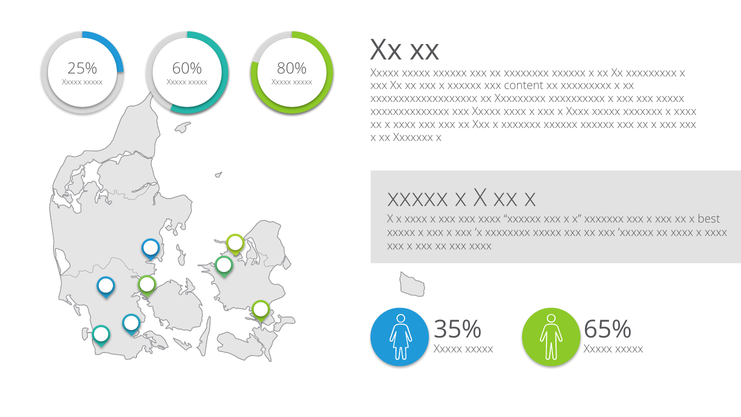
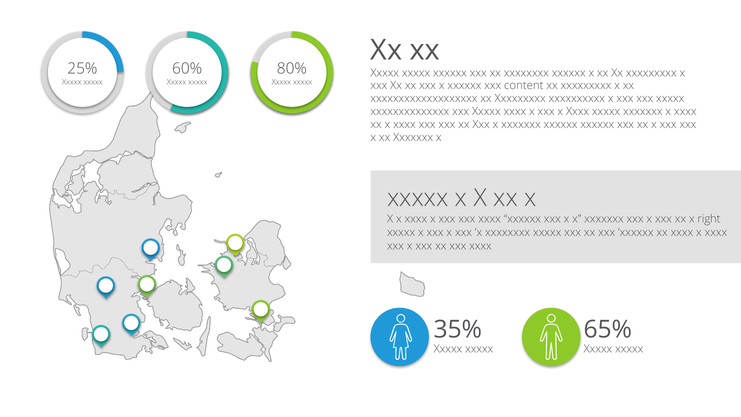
best: best -> right
